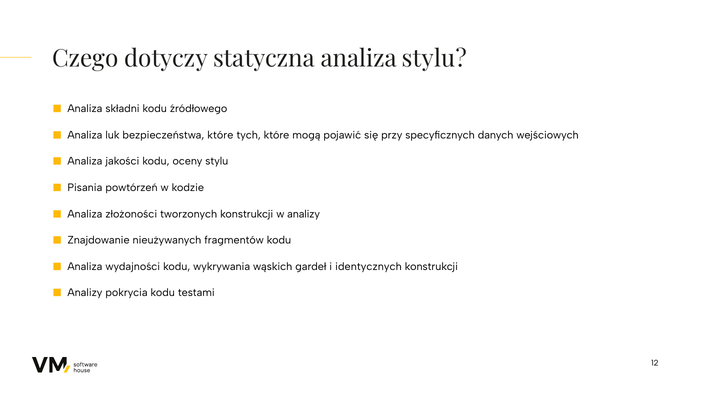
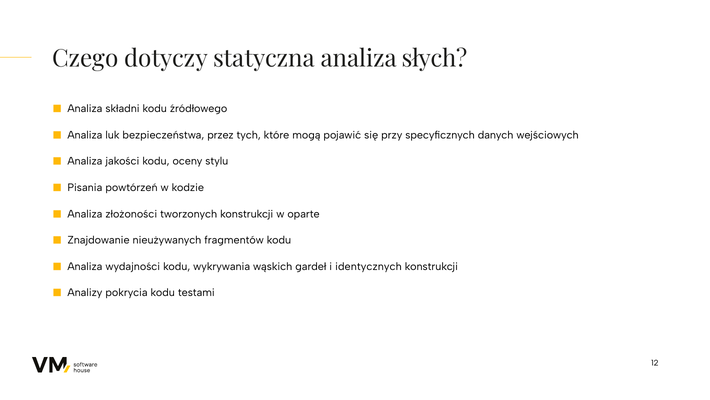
analiza stylu: stylu -> słych
bezpieczeństwa które: które -> przez
w analizy: analizy -> oparte
